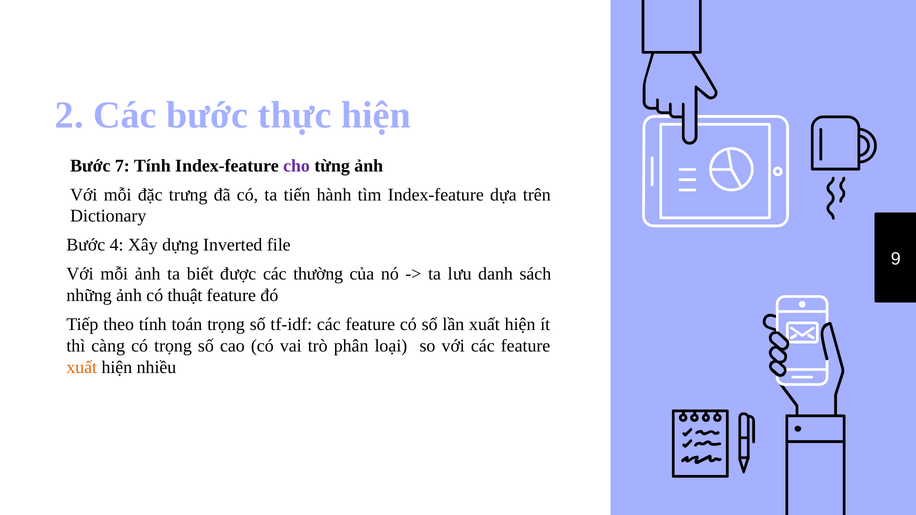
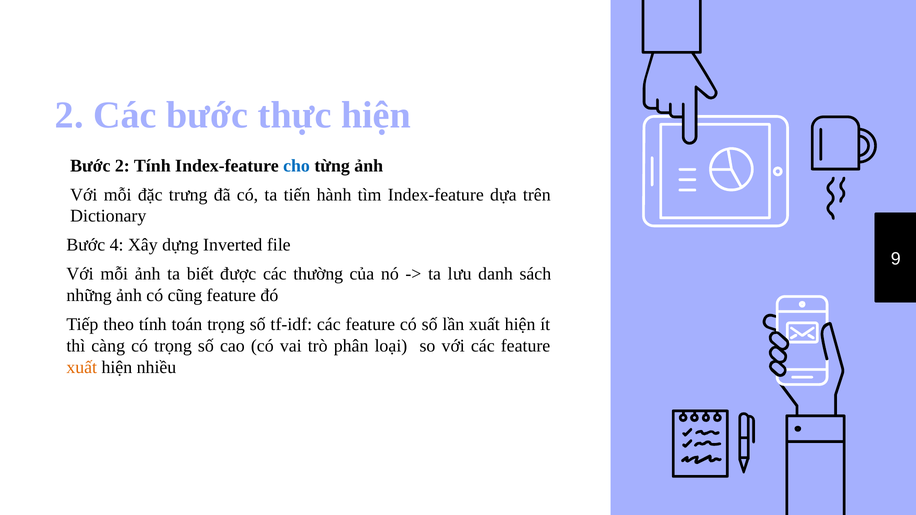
Bước 7: 7 -> 2
cho colour: purple -> blue
thuật: thuật -> cũng
